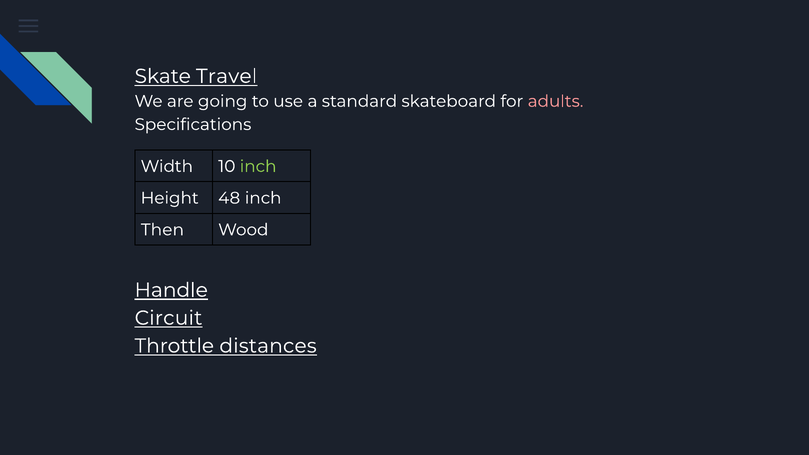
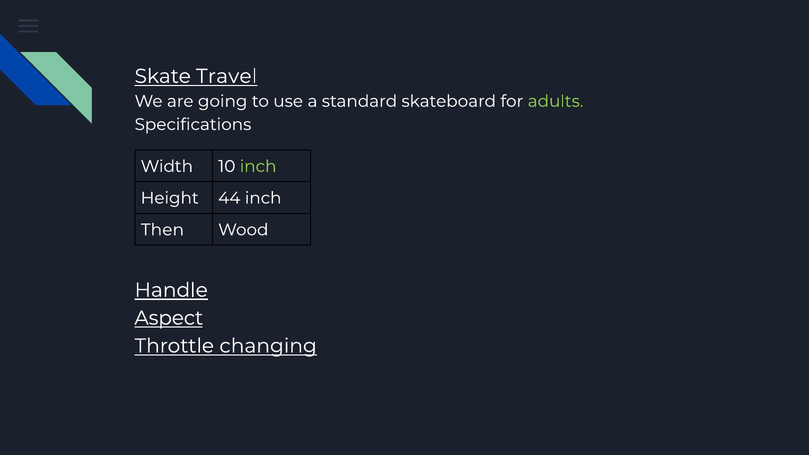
adults colour: pink -> light green
48: 48 -> 44
Circuit: Circuit -> Aspect
distances: distances -> changing
